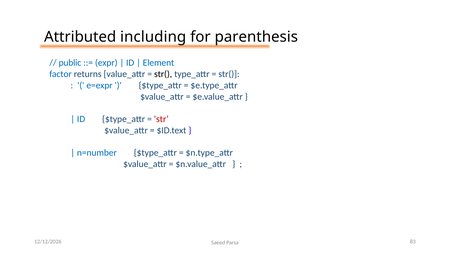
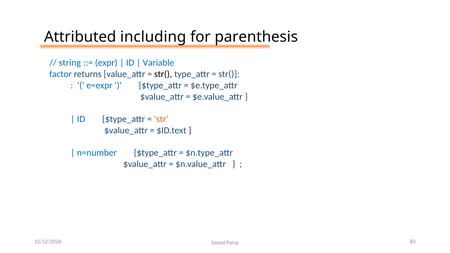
public: public -> string
Element: Element -> Variable
str colour: red -> orange
